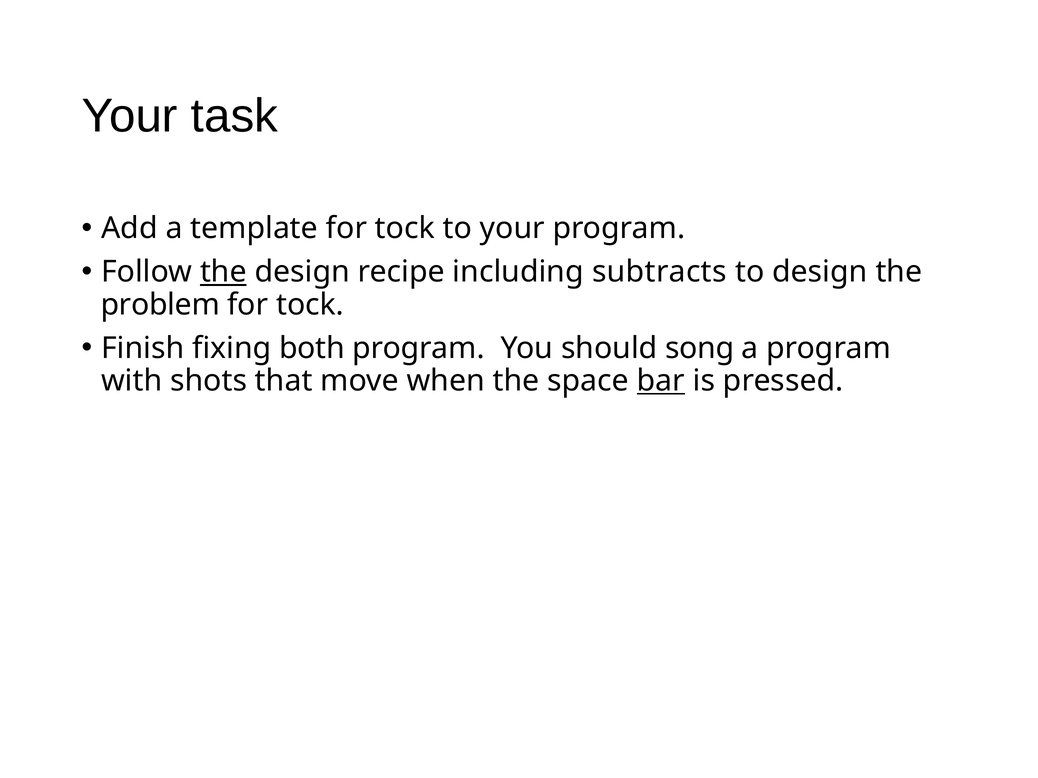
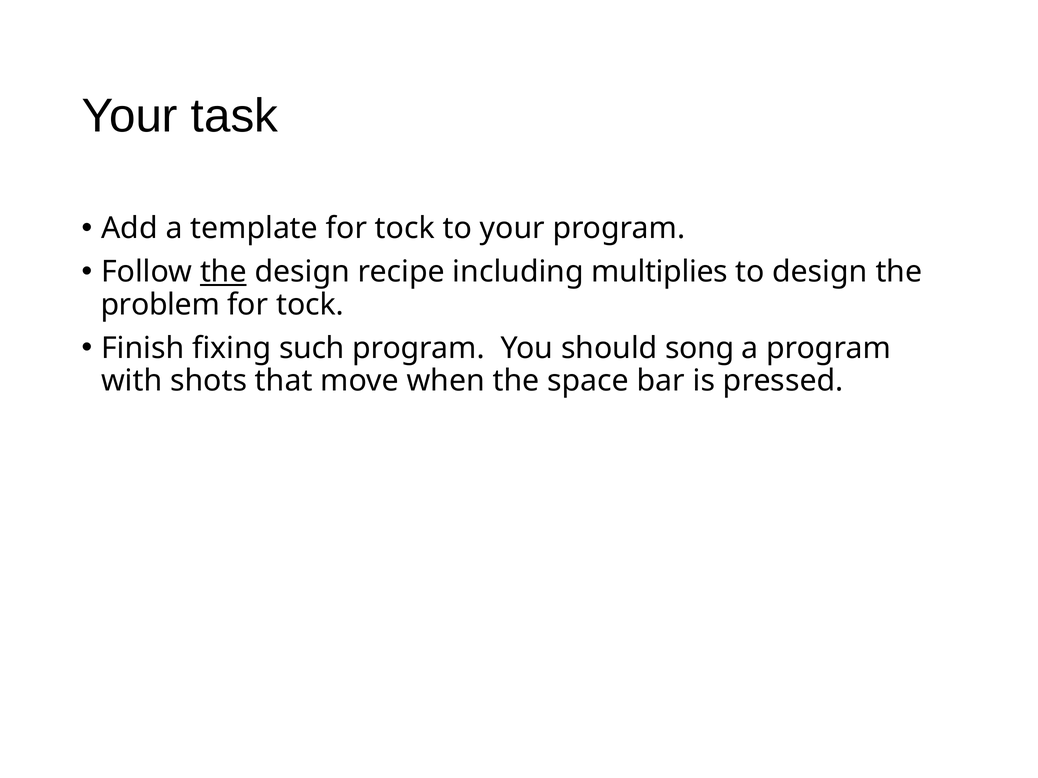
subtracts: subtracts -> multiplies
both: both -> such
bar underline: present -> none
